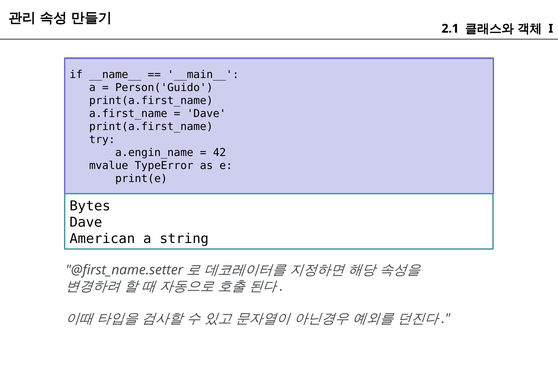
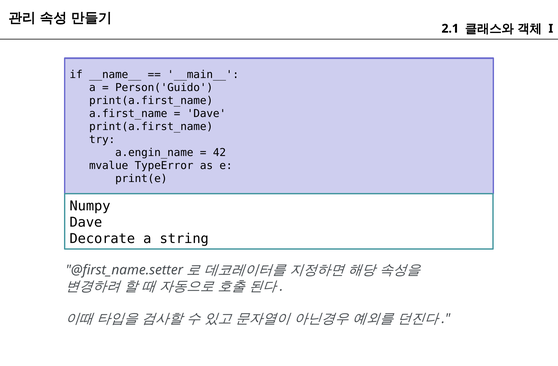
Bytes: Bytes -> Numpy
American: American -> Decorate
